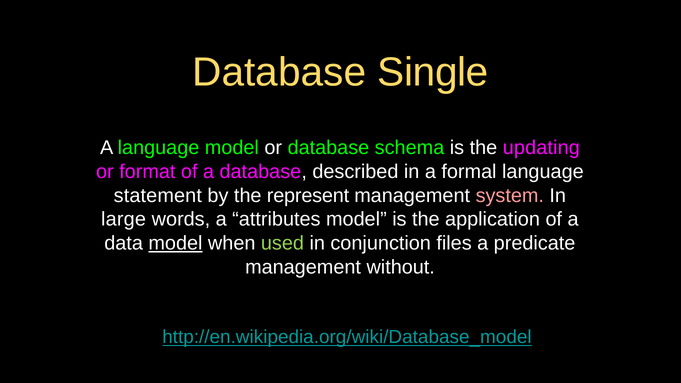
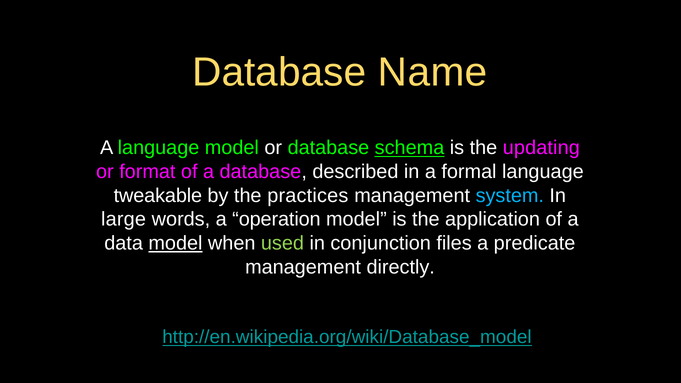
Single: Single -> Name
schema underline: none -> present
statement: statement -> tweakable
represent: represent -> practices
system colour: pink -> light blue
attributes: attributes -> operation
without: without -> directly
